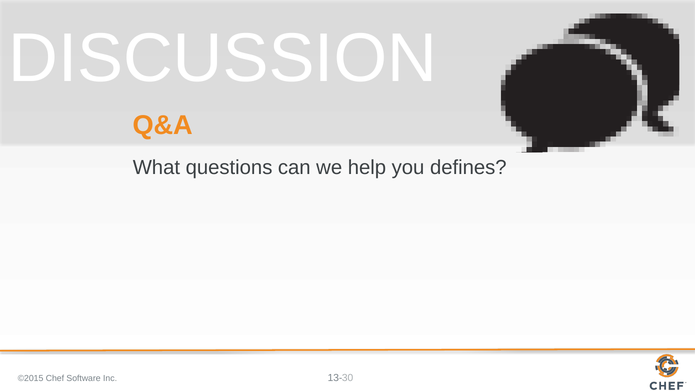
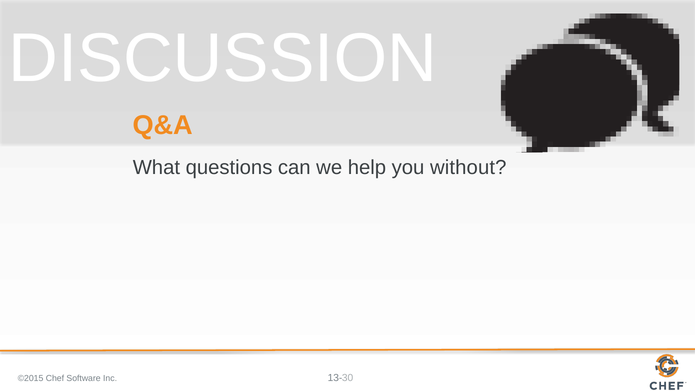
defines: defines -> without
